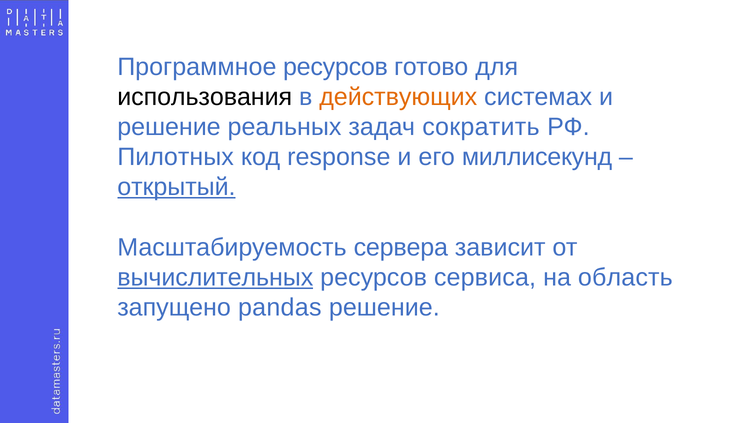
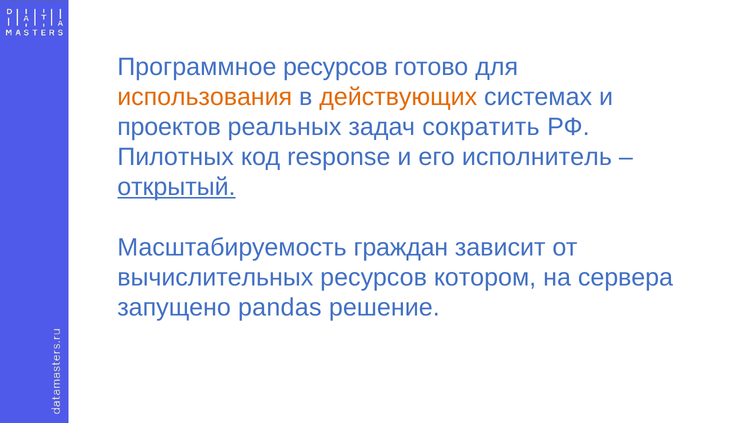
использования colour: black -> orange
решение at (169, 127): решение -> проектов
миллисекунд: миллисекунд -> исполнитель
сервера: сервера -> граждан
вычислительных underline: present -> none
сервиса: сервиса -> котором
область: область -> сервера
